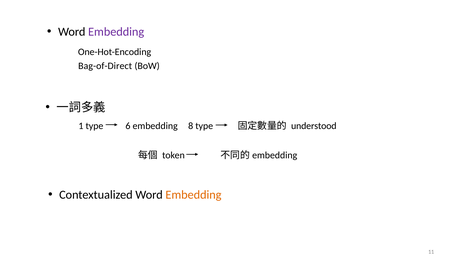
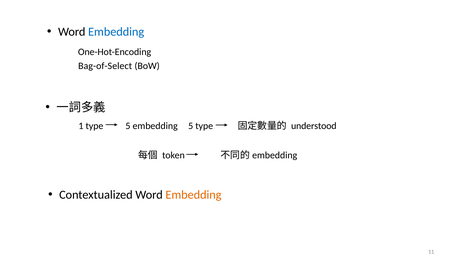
Embedding at (116, 32) colour: purple -> blue
Bag-of-Direct: Bag-of-Direct -> Bag-of-Select
type 6: 6 -> 5
embedding 8: 8 -> 5
